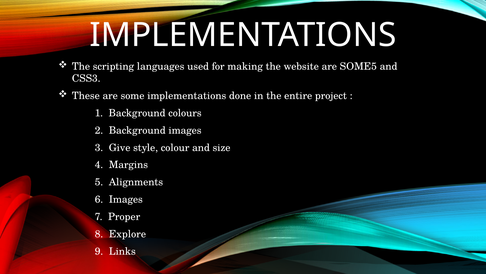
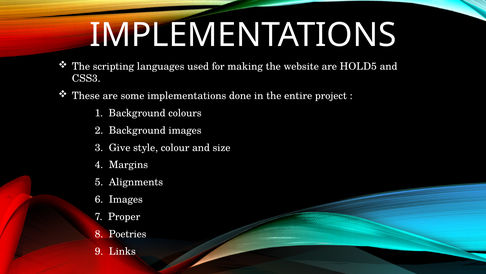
SOME5: SOME5 -> HOLD5
Explore: Explore -> Poetries
